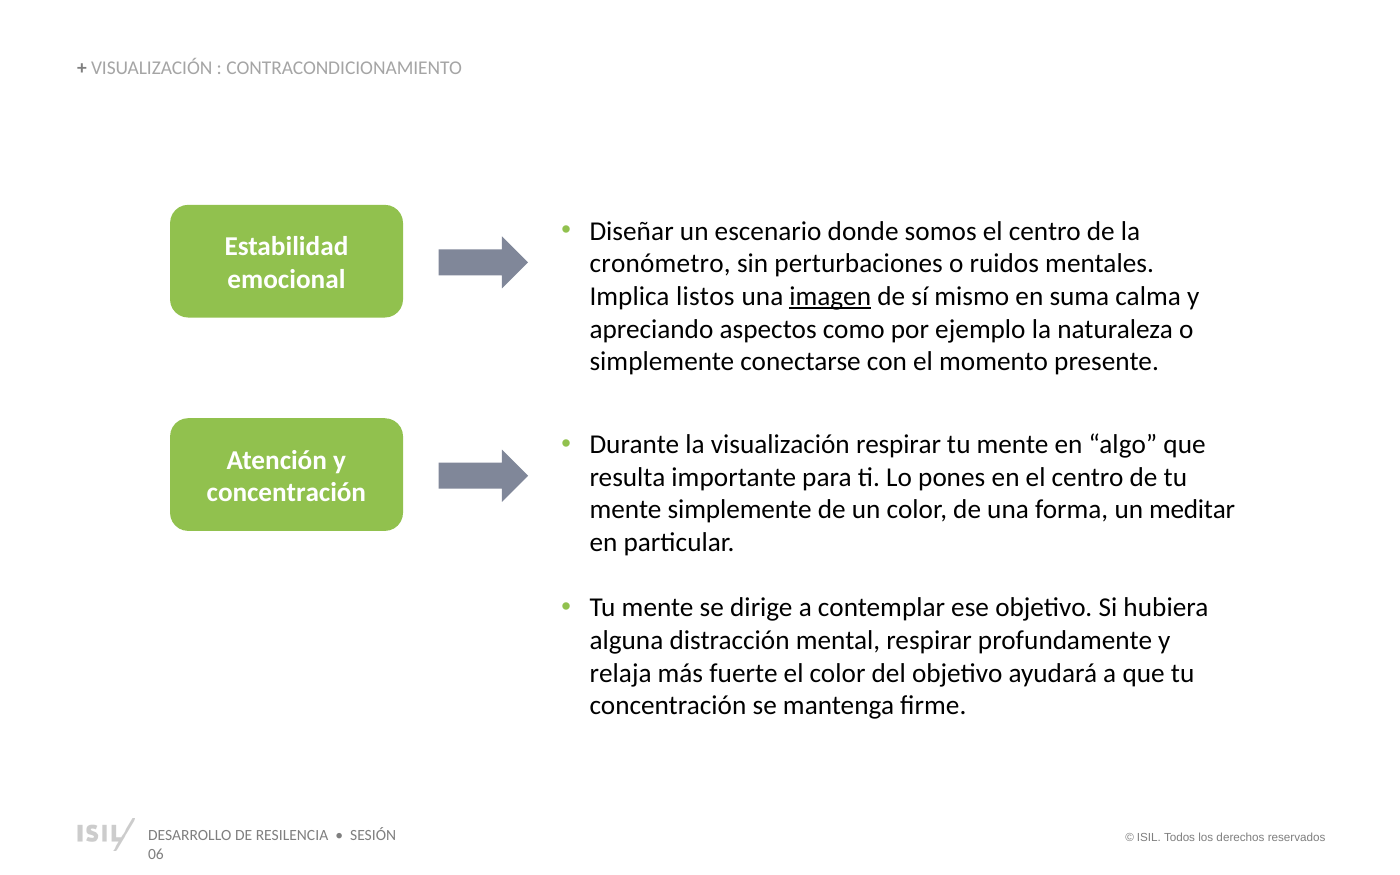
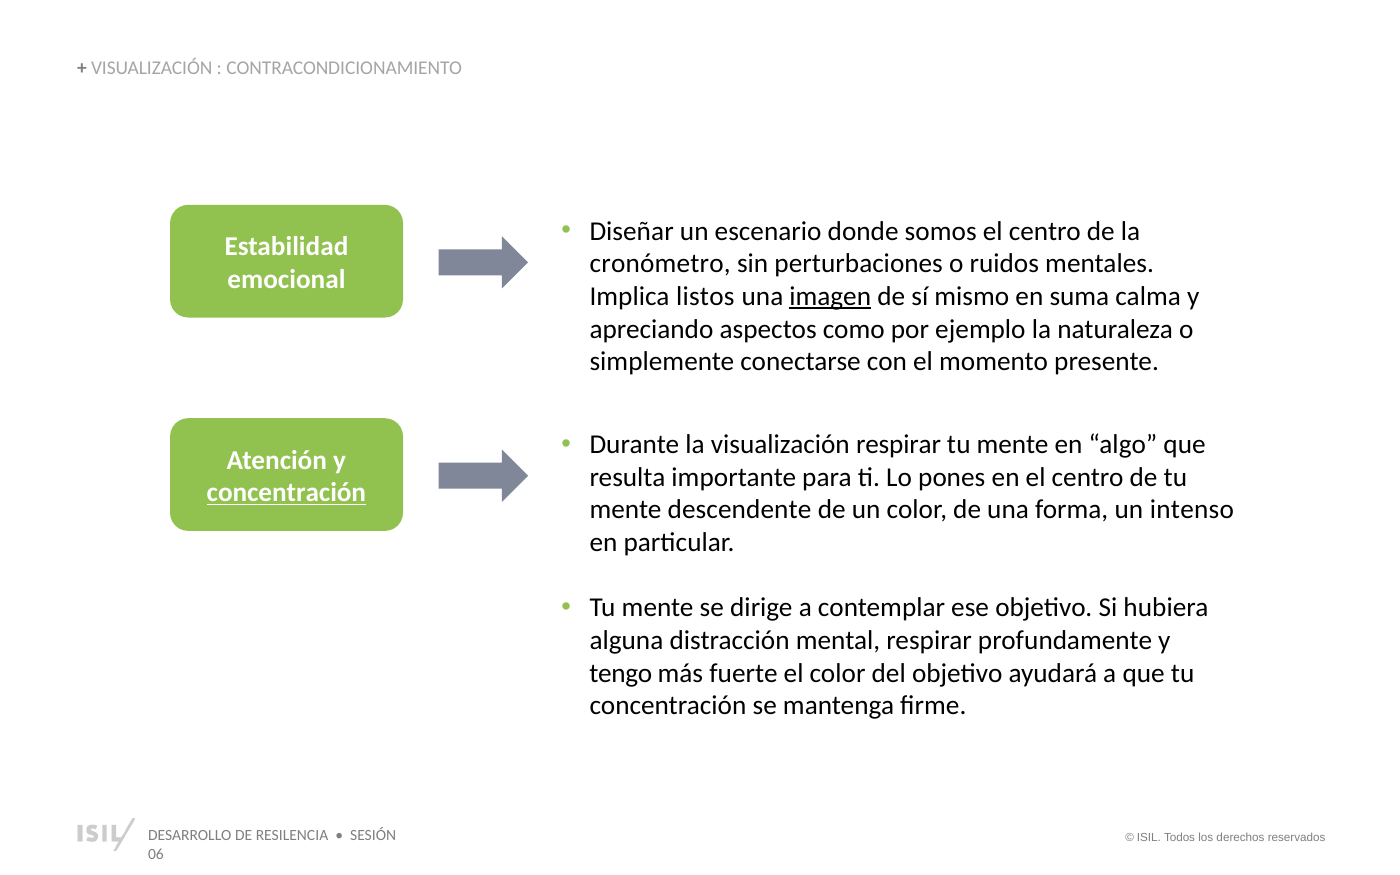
concentración at (286, 493) underline: none -> present
mente simplemente: simplemente -> descendente
meditar: meditar -> intenso
relaja: relaja -> tengo
